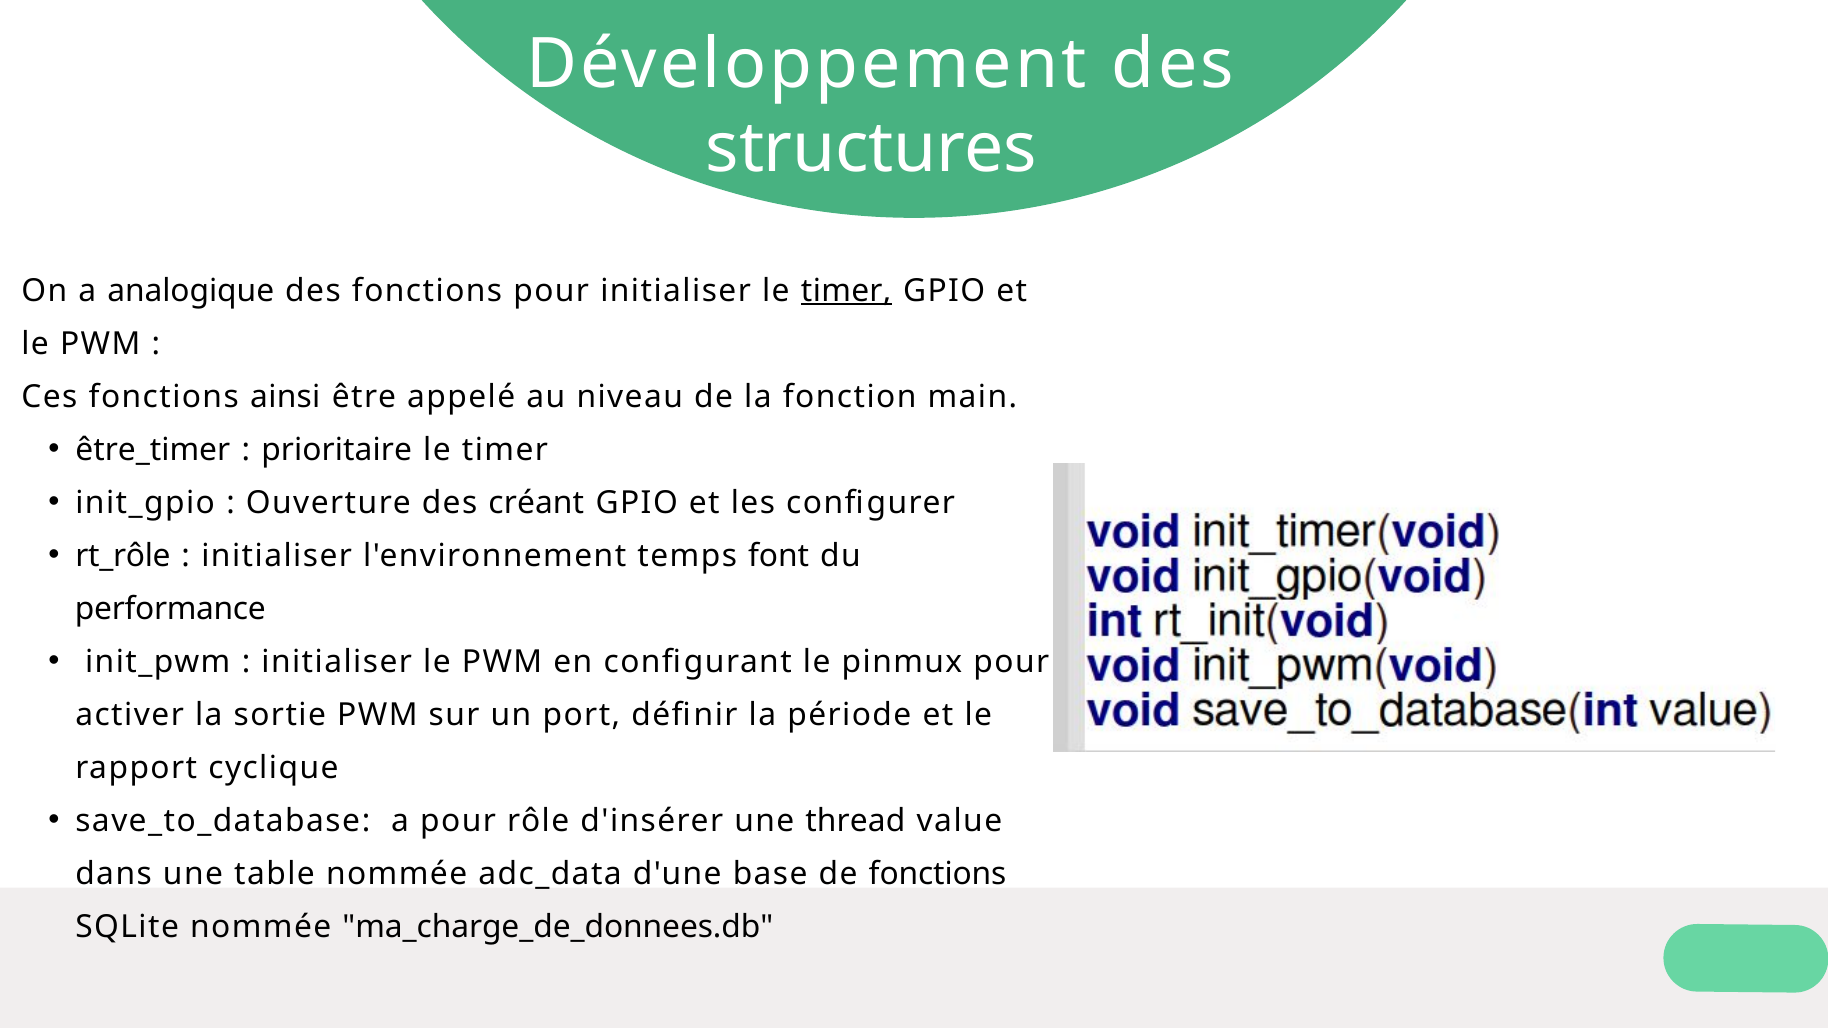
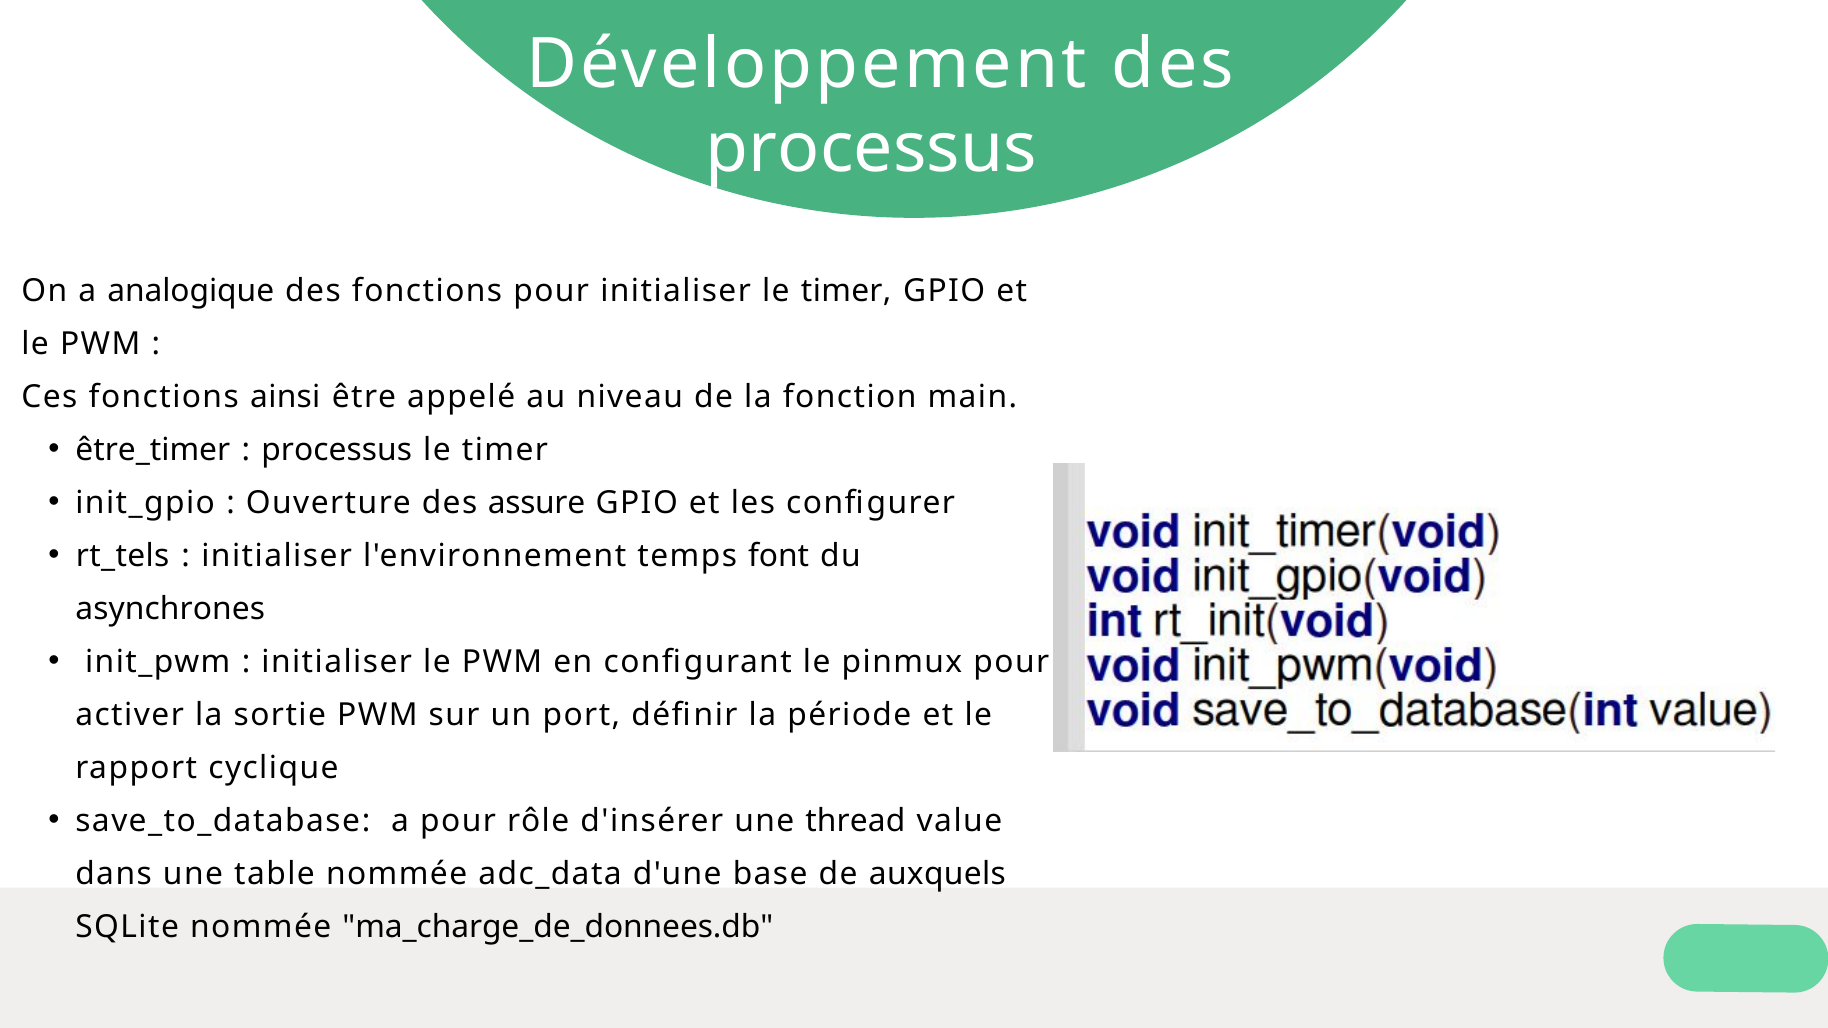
structures at (872, 149): structures -> processus
timer at (846, 291) underline: present -> none
prioritaire at (337, 450): prioritaire -> processus
créant: créant -> assure
rt_rôle: rt_rôle -> rt_tels
performance: performance -> asynchrones
de fonctions: fonctions -> auxquels
